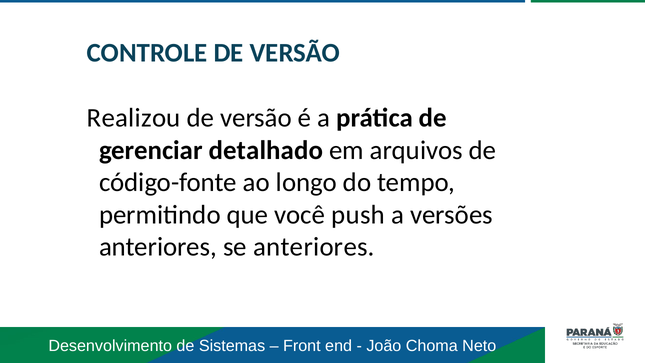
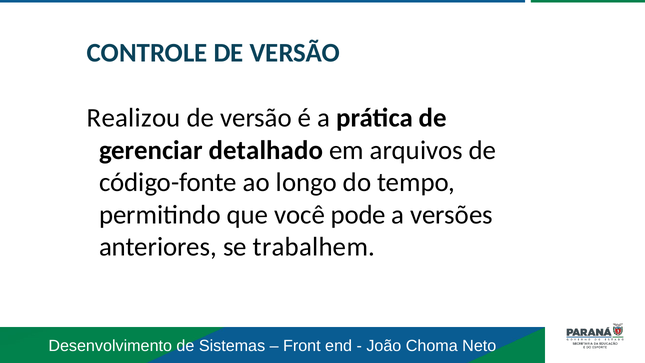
push: push -> pode
se anteriores: anteriores -> trabalhem
